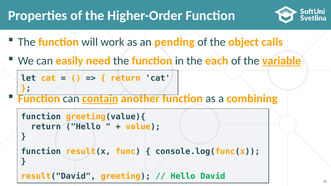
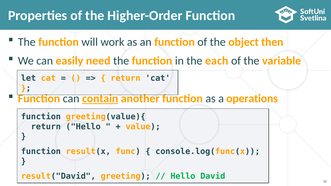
an pending: pending -> function
calls: calls -> then
variable underline: present -> none
combining: combining -> operations
